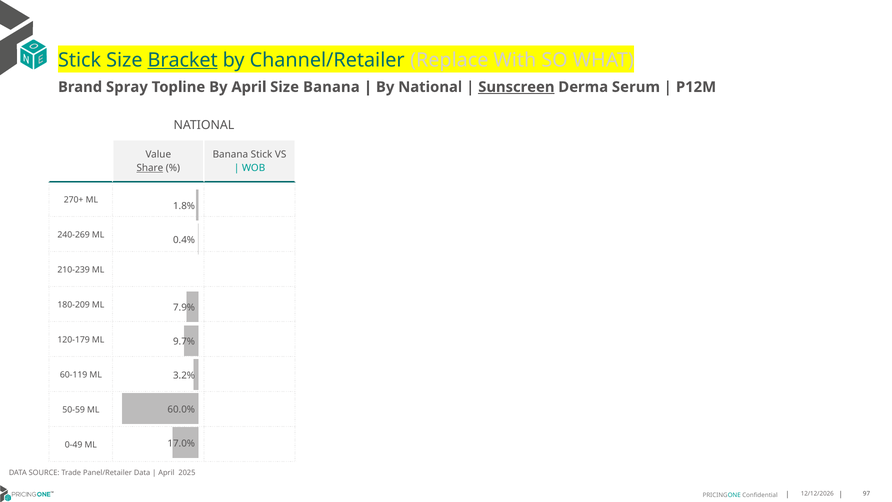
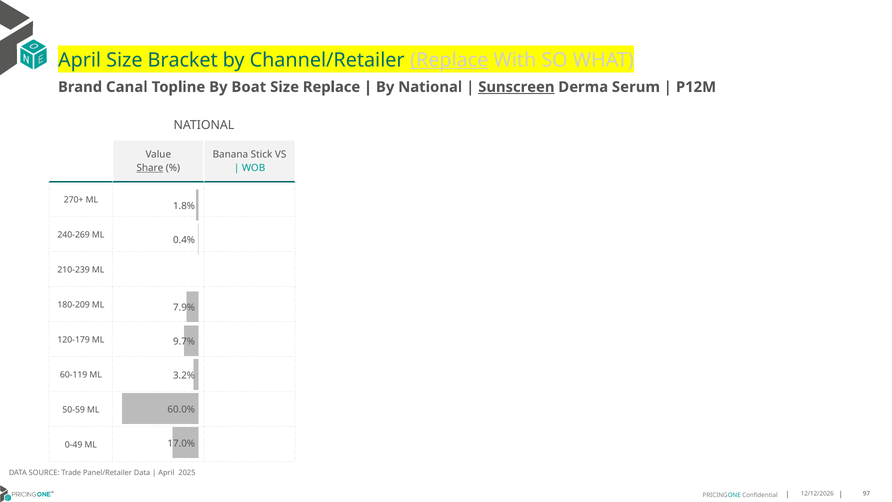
Stick at (80, 60): Stick -> April
Bracket underline: present -> none
Replace at (449, 60) underline: none -> present
Spray: Spray -> Canal
By April: April -> Boat
Size Banana: Banana -> Replace
